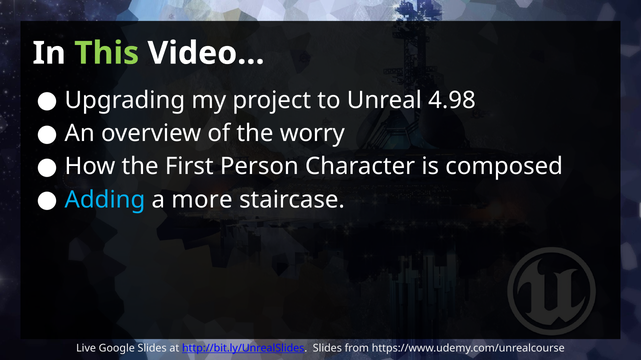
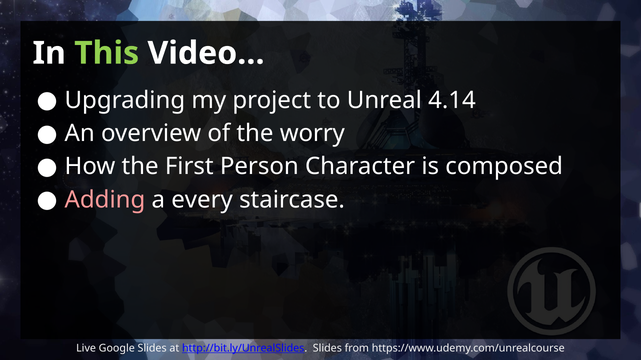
4.98: 4.98 -> 4.14
Adding colour: light blue -> pink
more: more -> every
